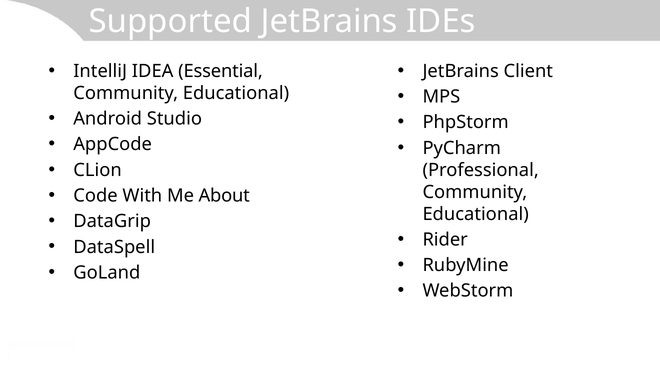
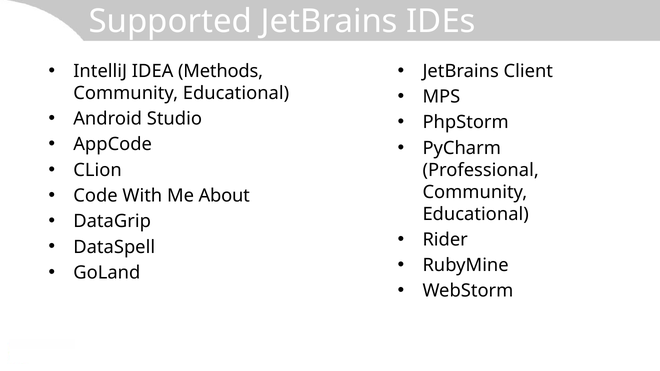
Essential: Essential -> Methods
